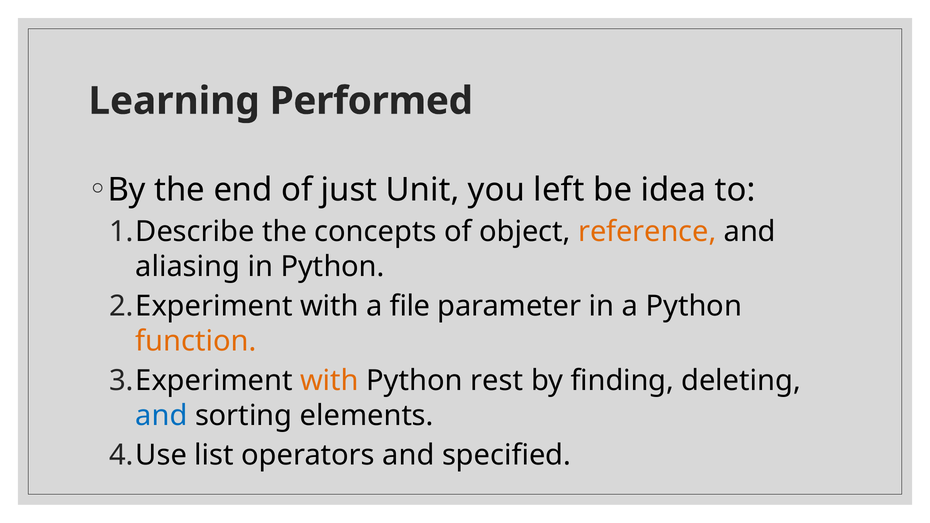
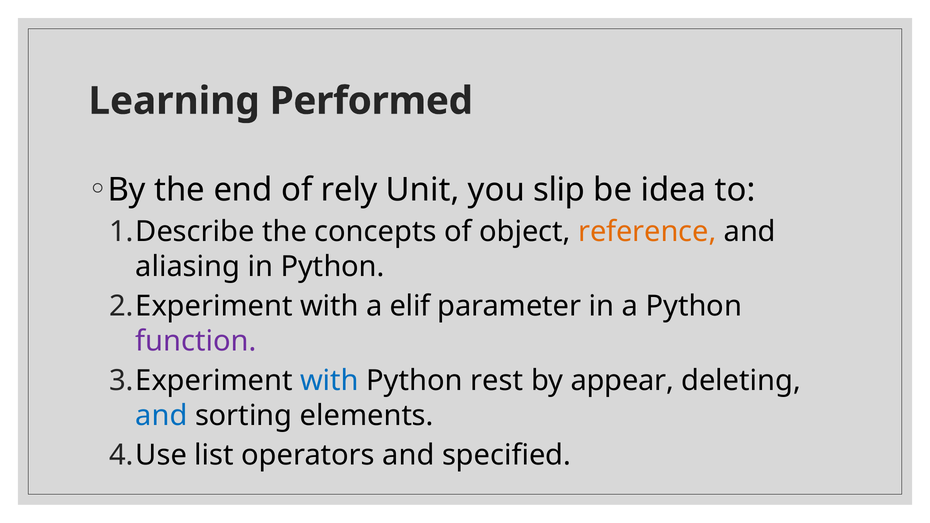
just: just -> rely
left: left -> slip
file: file -> elif
function colour: orange -> purple
with at (330, 381) colour: orange -> blue
finding: finding -> appear
